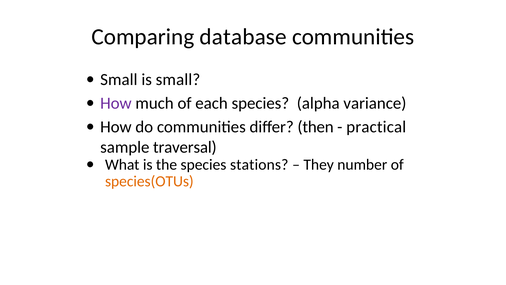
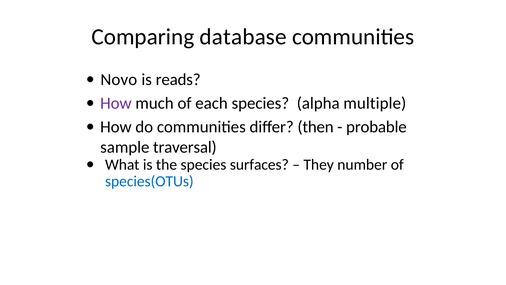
Small at (119, 80): Small -> Novo
is small: small -> reads
variance: variance -> multiple
practical: practical -> probable
stations: stations -> surfaces
species(OTUs colour: orange -> blue
